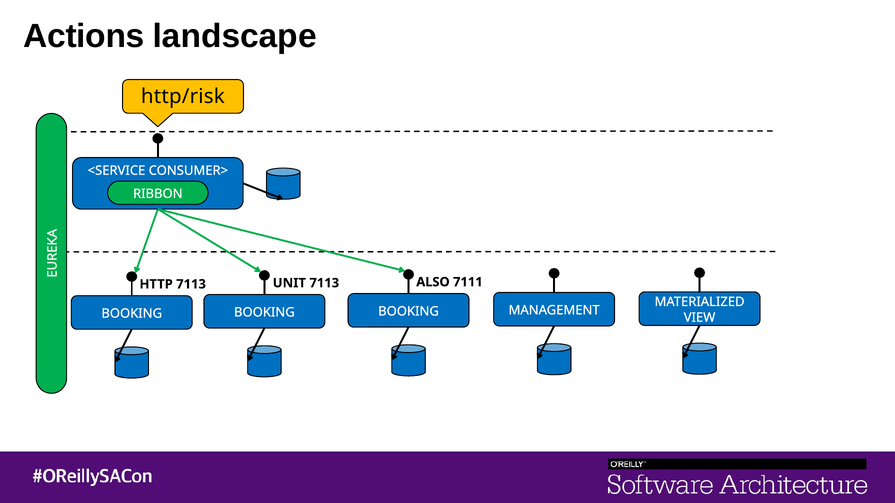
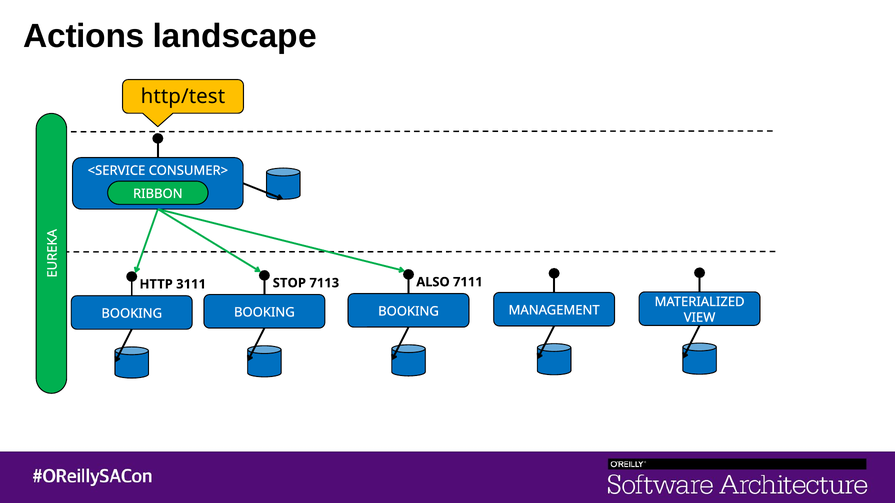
http/risk: http/risk -> http/test
UNIT: UNIT -> STOP
HTTP 7113: 7113 -> 3111
